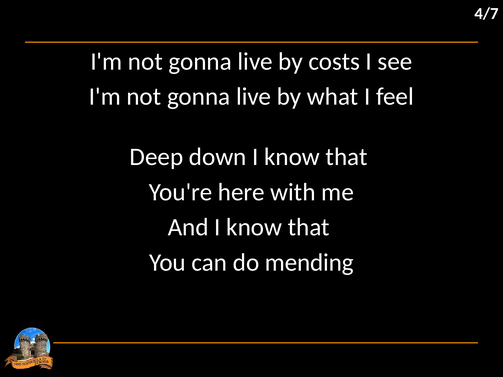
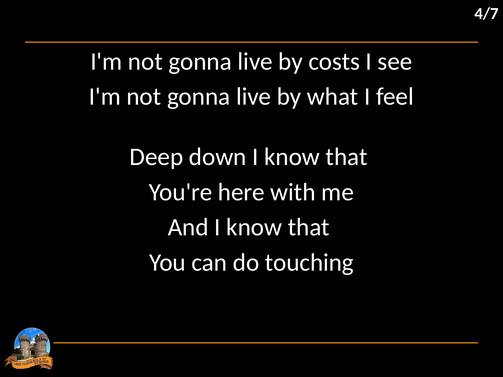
mending: mending -> touching
